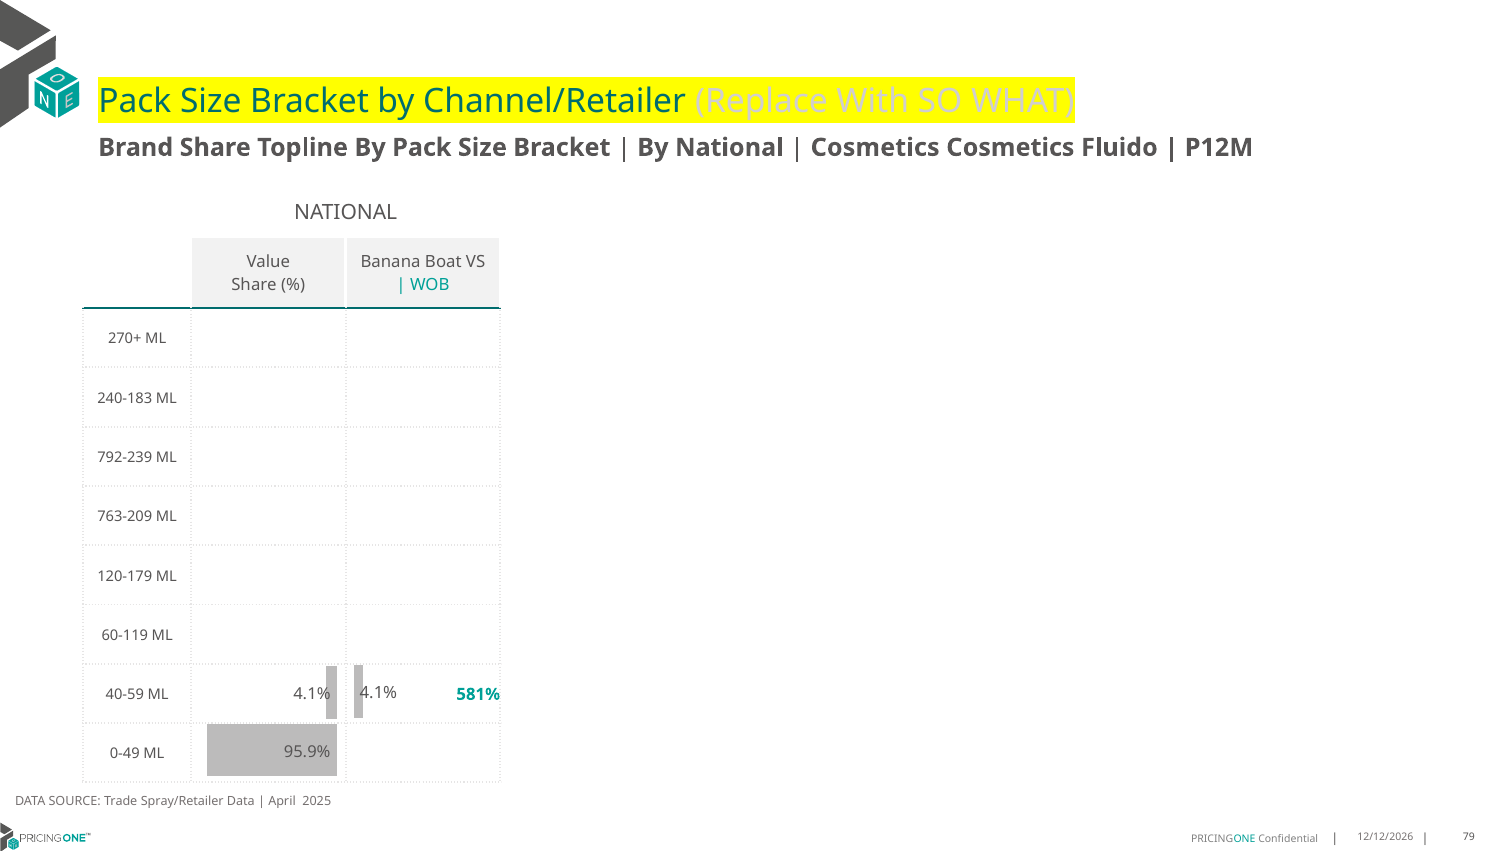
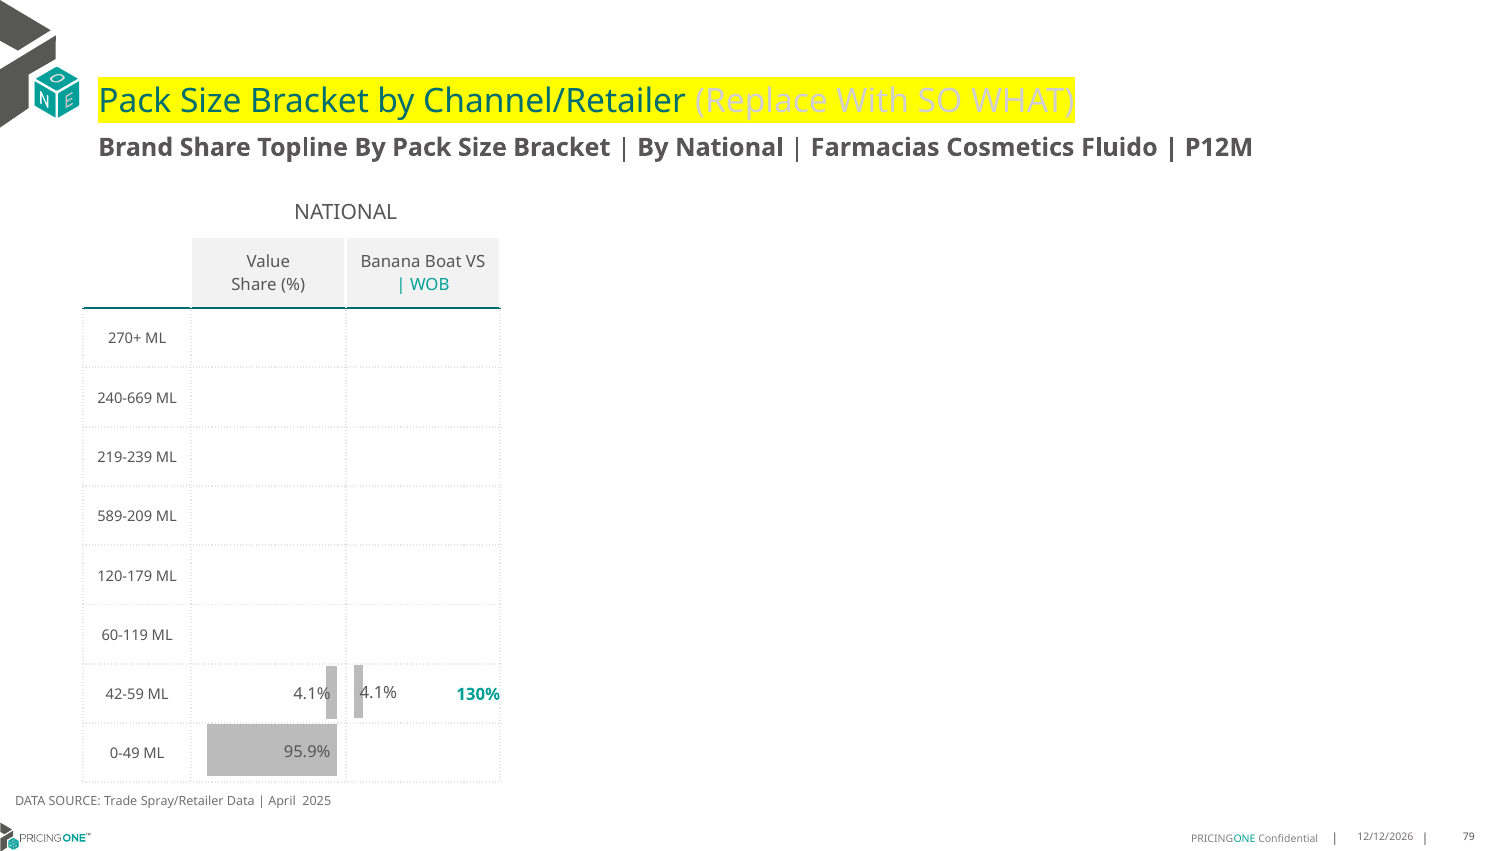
Cosmetics at (875, 147): Cosmetics -> Farmacias
240-183: 240-183 -> 240-669
792-239: 792-239 -> 219-239
763-209: 763-209 -> 589-209
40-59: 40-59 -> 42-59
581%: 581% -> 130%
